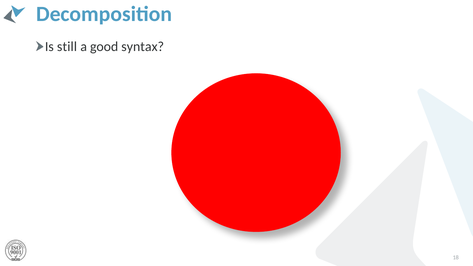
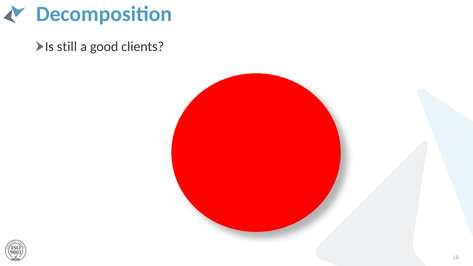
syntax: syntax -> clients
